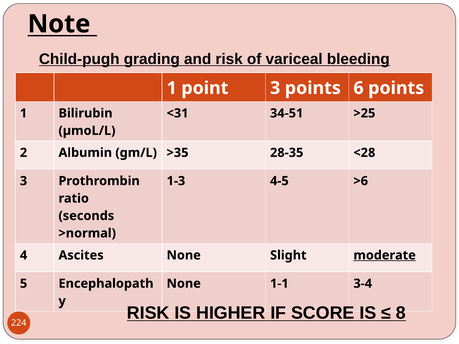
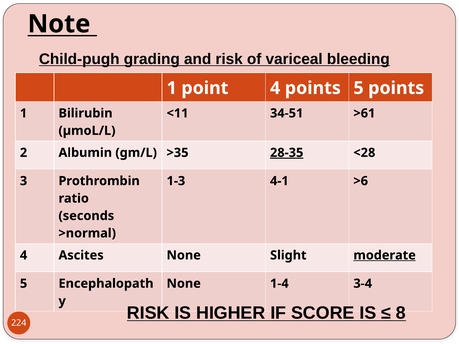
point 3: 3 -> 4
points 6: 6 -> 5
<31: <31 -> <11
>25: >25 -> >61
28-35 underline: none -> present
4-5: 4-5 -> 4-1
1-1: 1-1 -> 1-4
